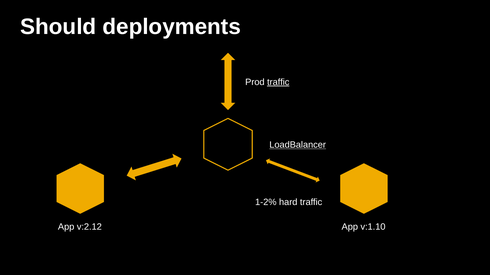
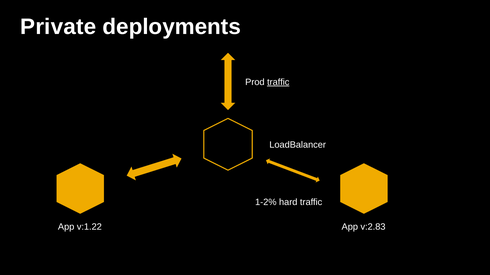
Should: Should -> Private
LoadBalancer underline: present -> none
v:2.12: v:2.12 -> v:1.22
v:1.10: v:1.10 -> v:2.83
